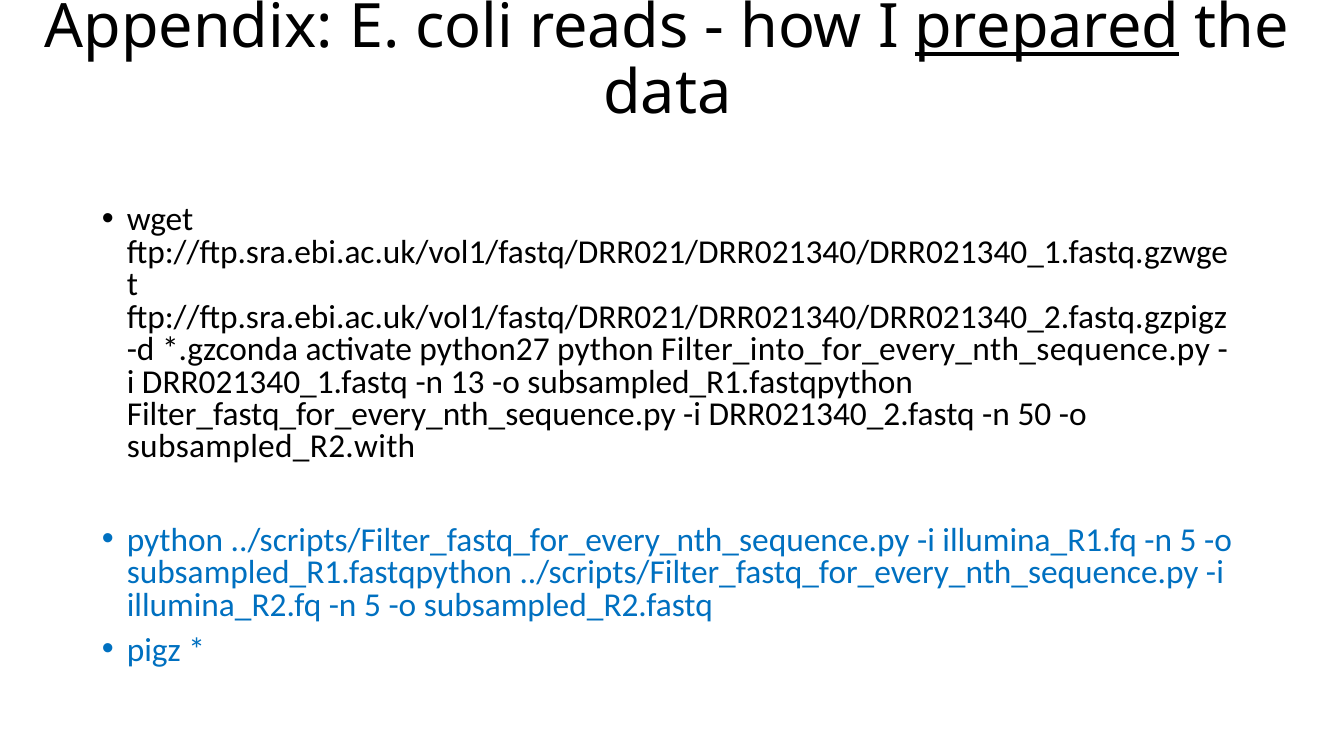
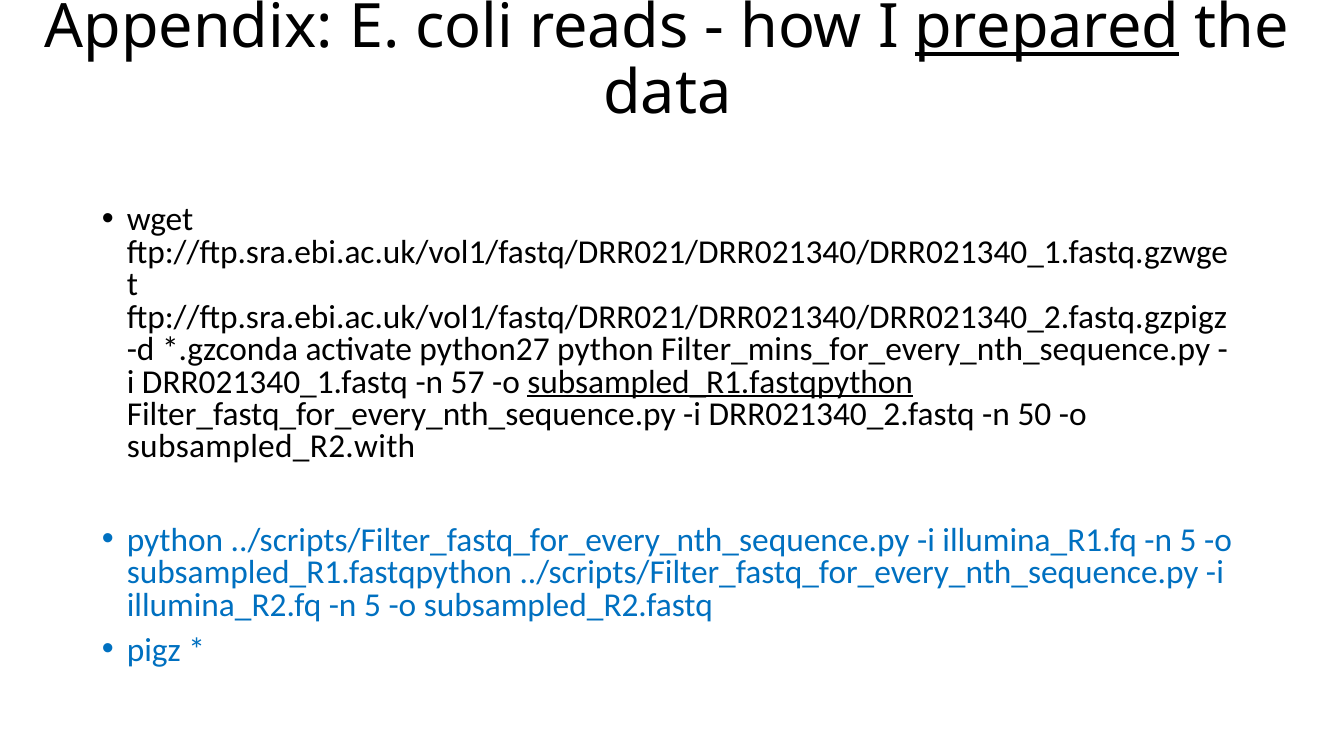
Filter_into_for_every_nth_sequence.py: Filter_into_for_every_nth_sequence.py -> Filter_mins_for_every_nth_sequence.py
13: 13 -> 57
subsampled_R1.fastqpython at (720, 382) underline: none -> present
